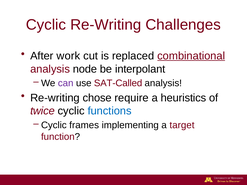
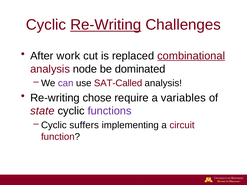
Re-Writing at (106, 25) underline: none -> present
interpolant: interpolant -> dominated
heuristics: heuristics -> variables
twice: twice -> state
functions colour: blue -> purple
frames: frames -> suffers
target: target -> circuit
